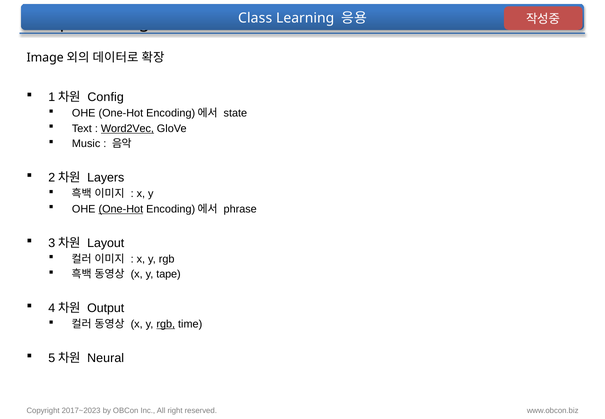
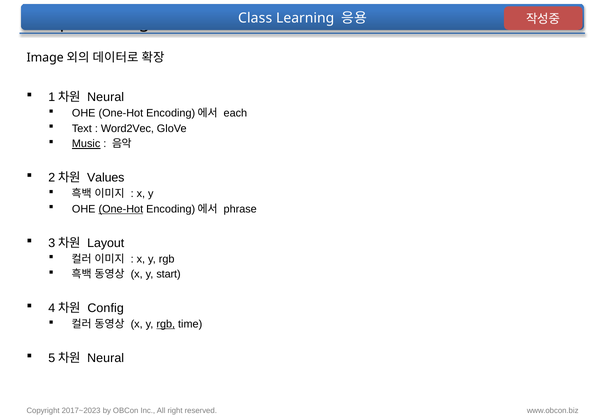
Config at (106, 97): Config -> Neural
state: state -> each
Word2Vec underline: present -> none
Music underline: none -> present
Layers: Layers -> Values
tape: tape -> start
Output: Output -> Config
